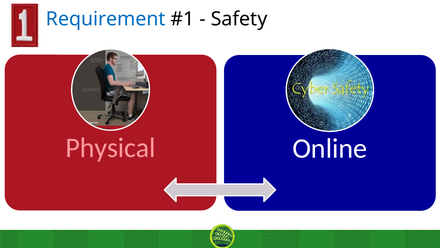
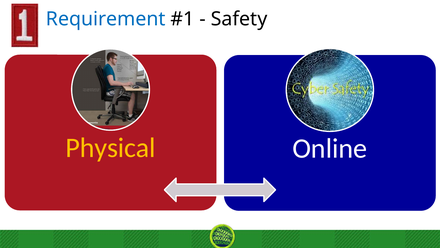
Physical colour: pink -> yellow
